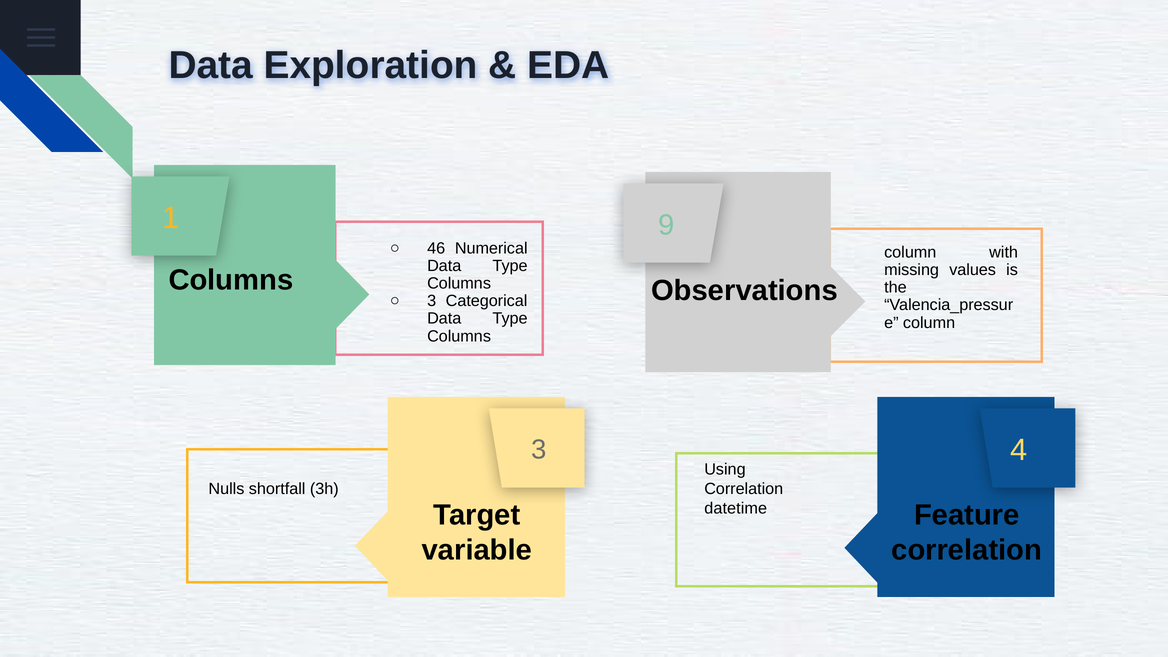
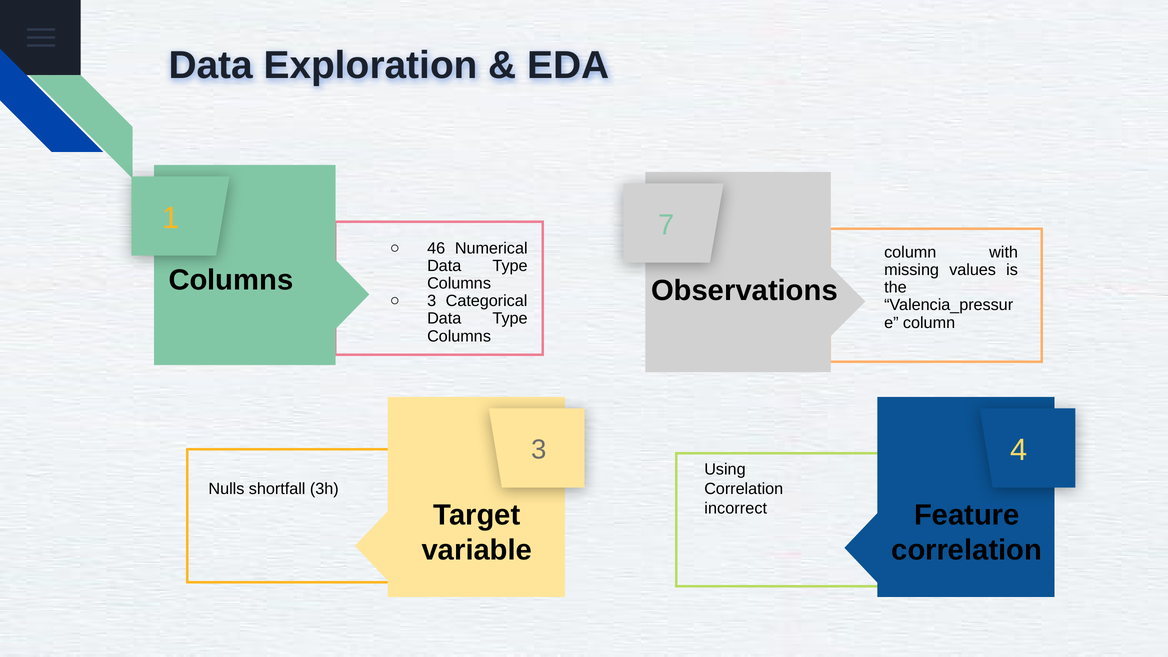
9: 9 -> 7
datetime: datetime -> incorrect
